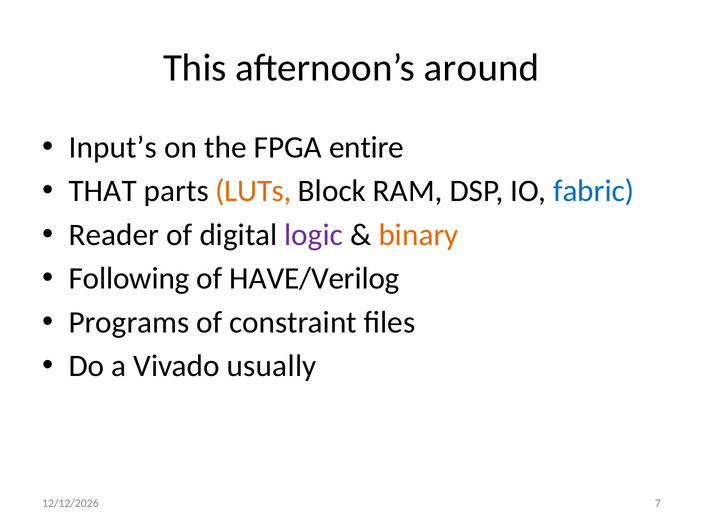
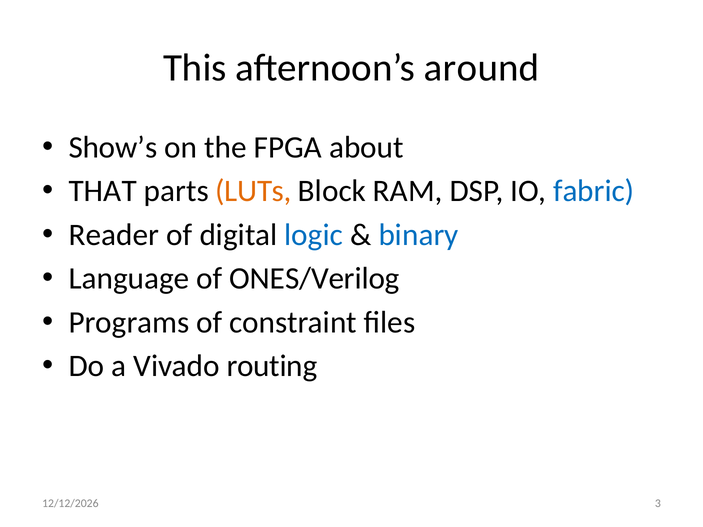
Input’s: Input’s -> Show’s
entire: entire -> about
logic colour: purple -> blue
binary colour: orange -> blue
Following: Following -> Language
HAVE/Verilog: HAVE/Verilog -> ONES/Verilog
usually: usually -> routing
7: 7 -> 3
